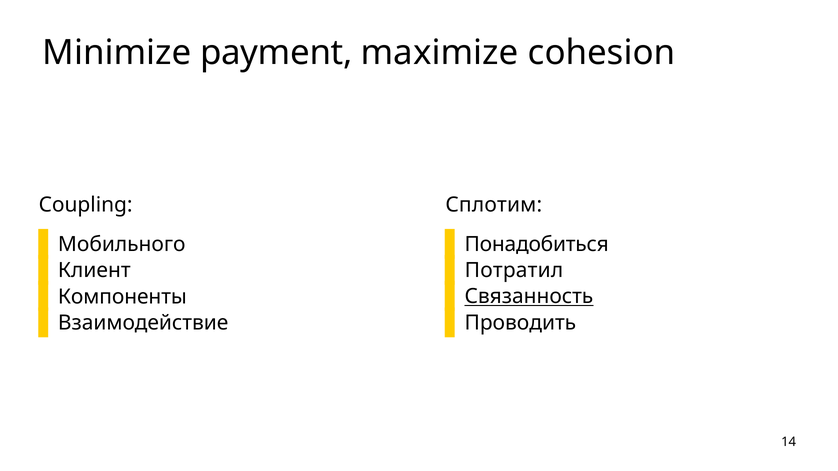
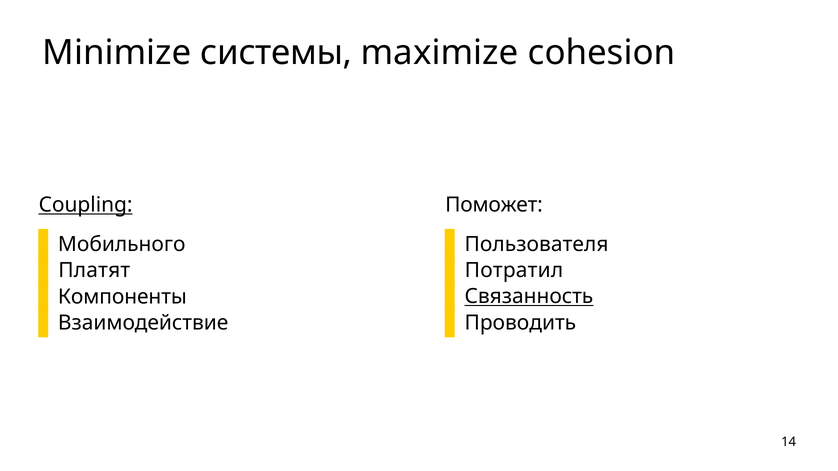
payment: payment -> системы
Coupling underline: none -> present
Сплотим: Сплотим -> Поможет
Понадобиться: Понадобиться -> Пользователя
Клиент: Клиент -> Платят
